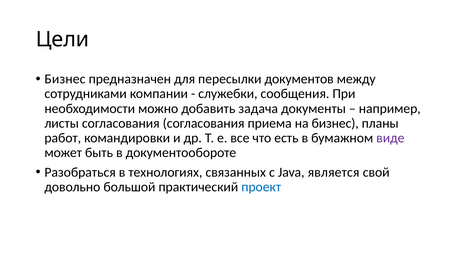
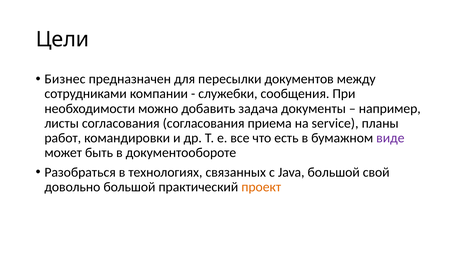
на бизнес: бизнес -> service
Java является: является -> большой
проект colour: blue -> orange
